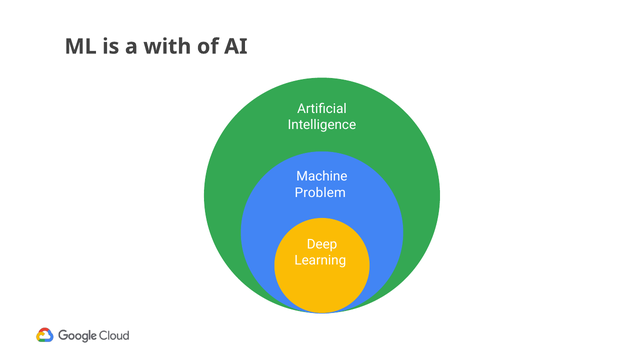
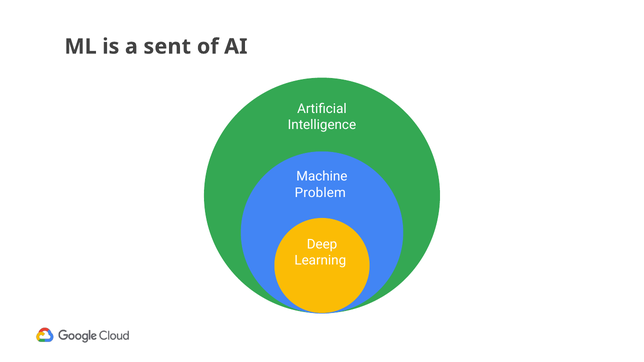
with: with -> sent
